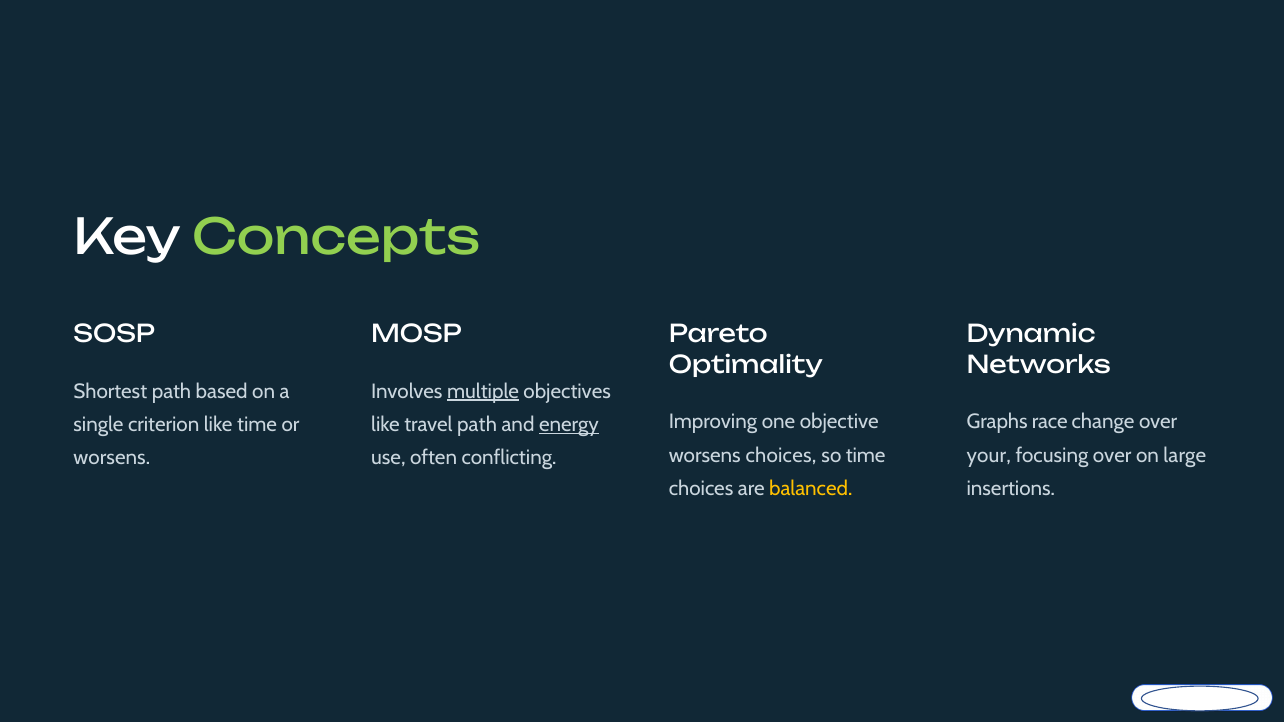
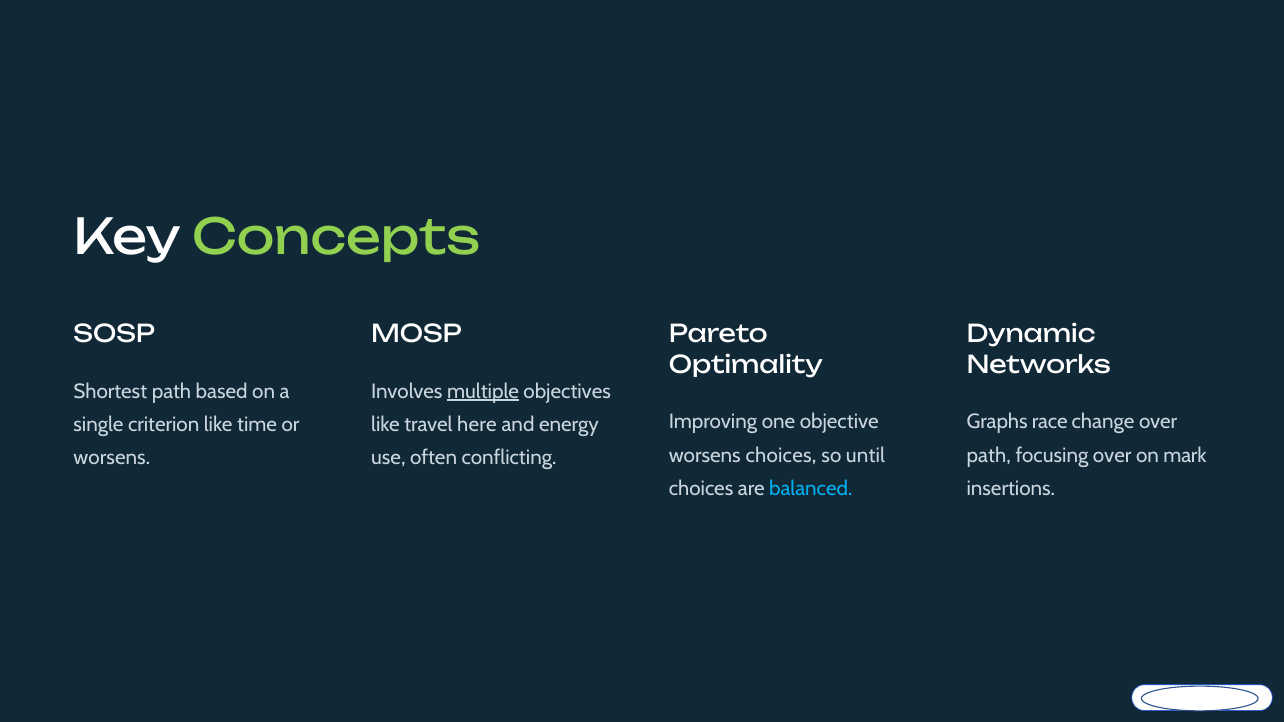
travel path: path -> here
energy underline: present -> none
so time: time -> until
your at (989, 456): your -> path
large: large -> mark
balanced colour: yellow -> light blue
